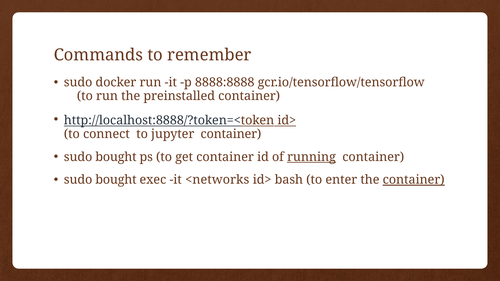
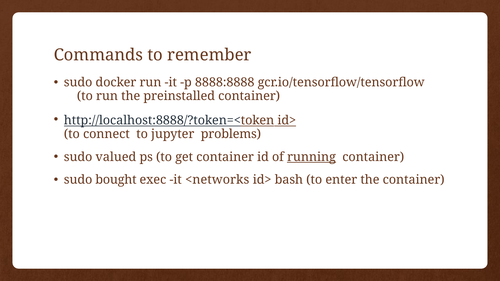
jupyter container: container -> problems
bought at (116, 157): bought -> valued
container at (414, 180) underline: present -> none
